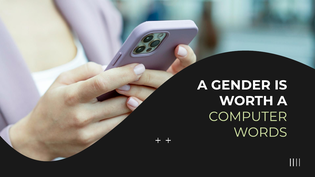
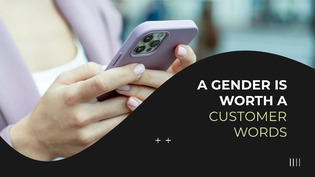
COMPUTER: COMPUTER -> CUSTOMER
